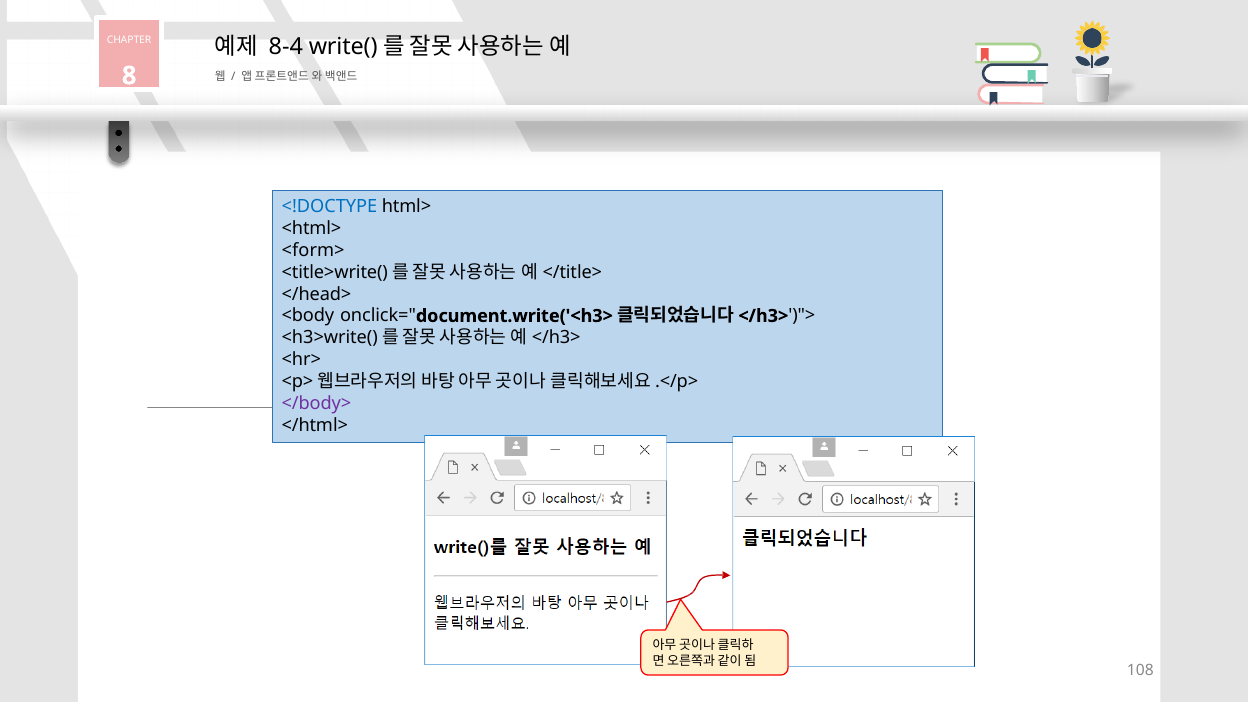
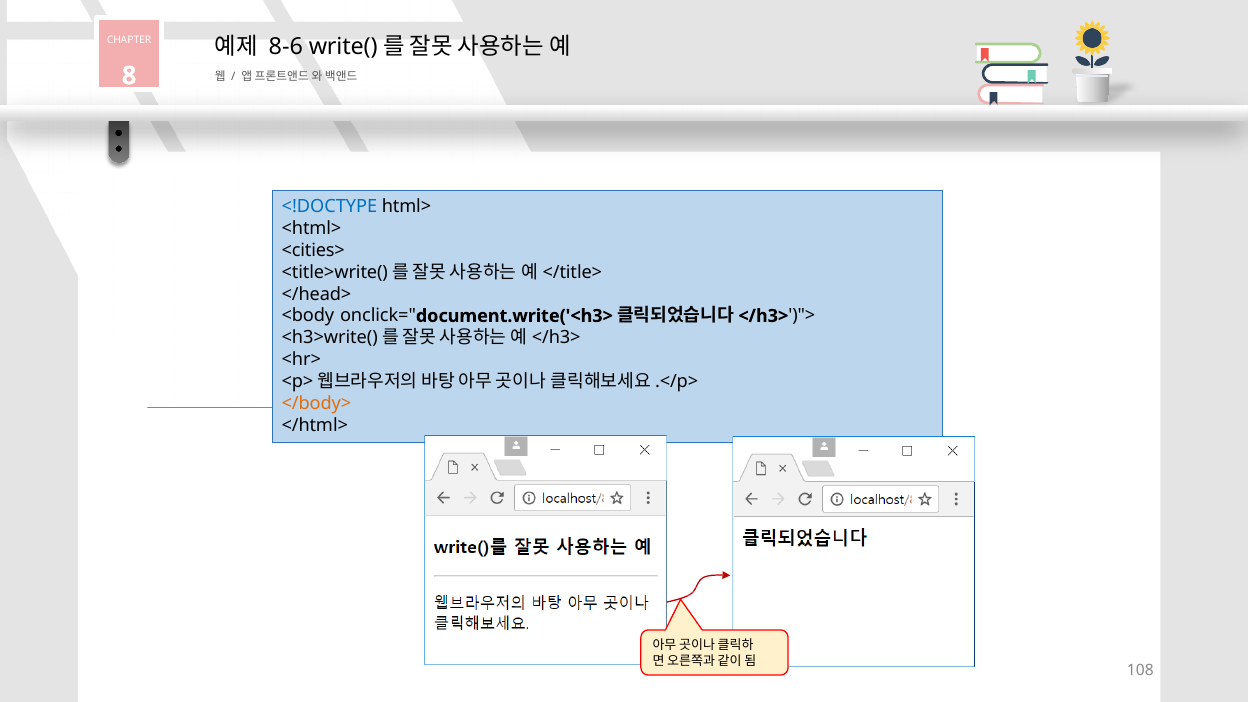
8-4: 8-4 -> 8-6
<form>: <form> -> <cities>
</body> colour: purple -> orange
